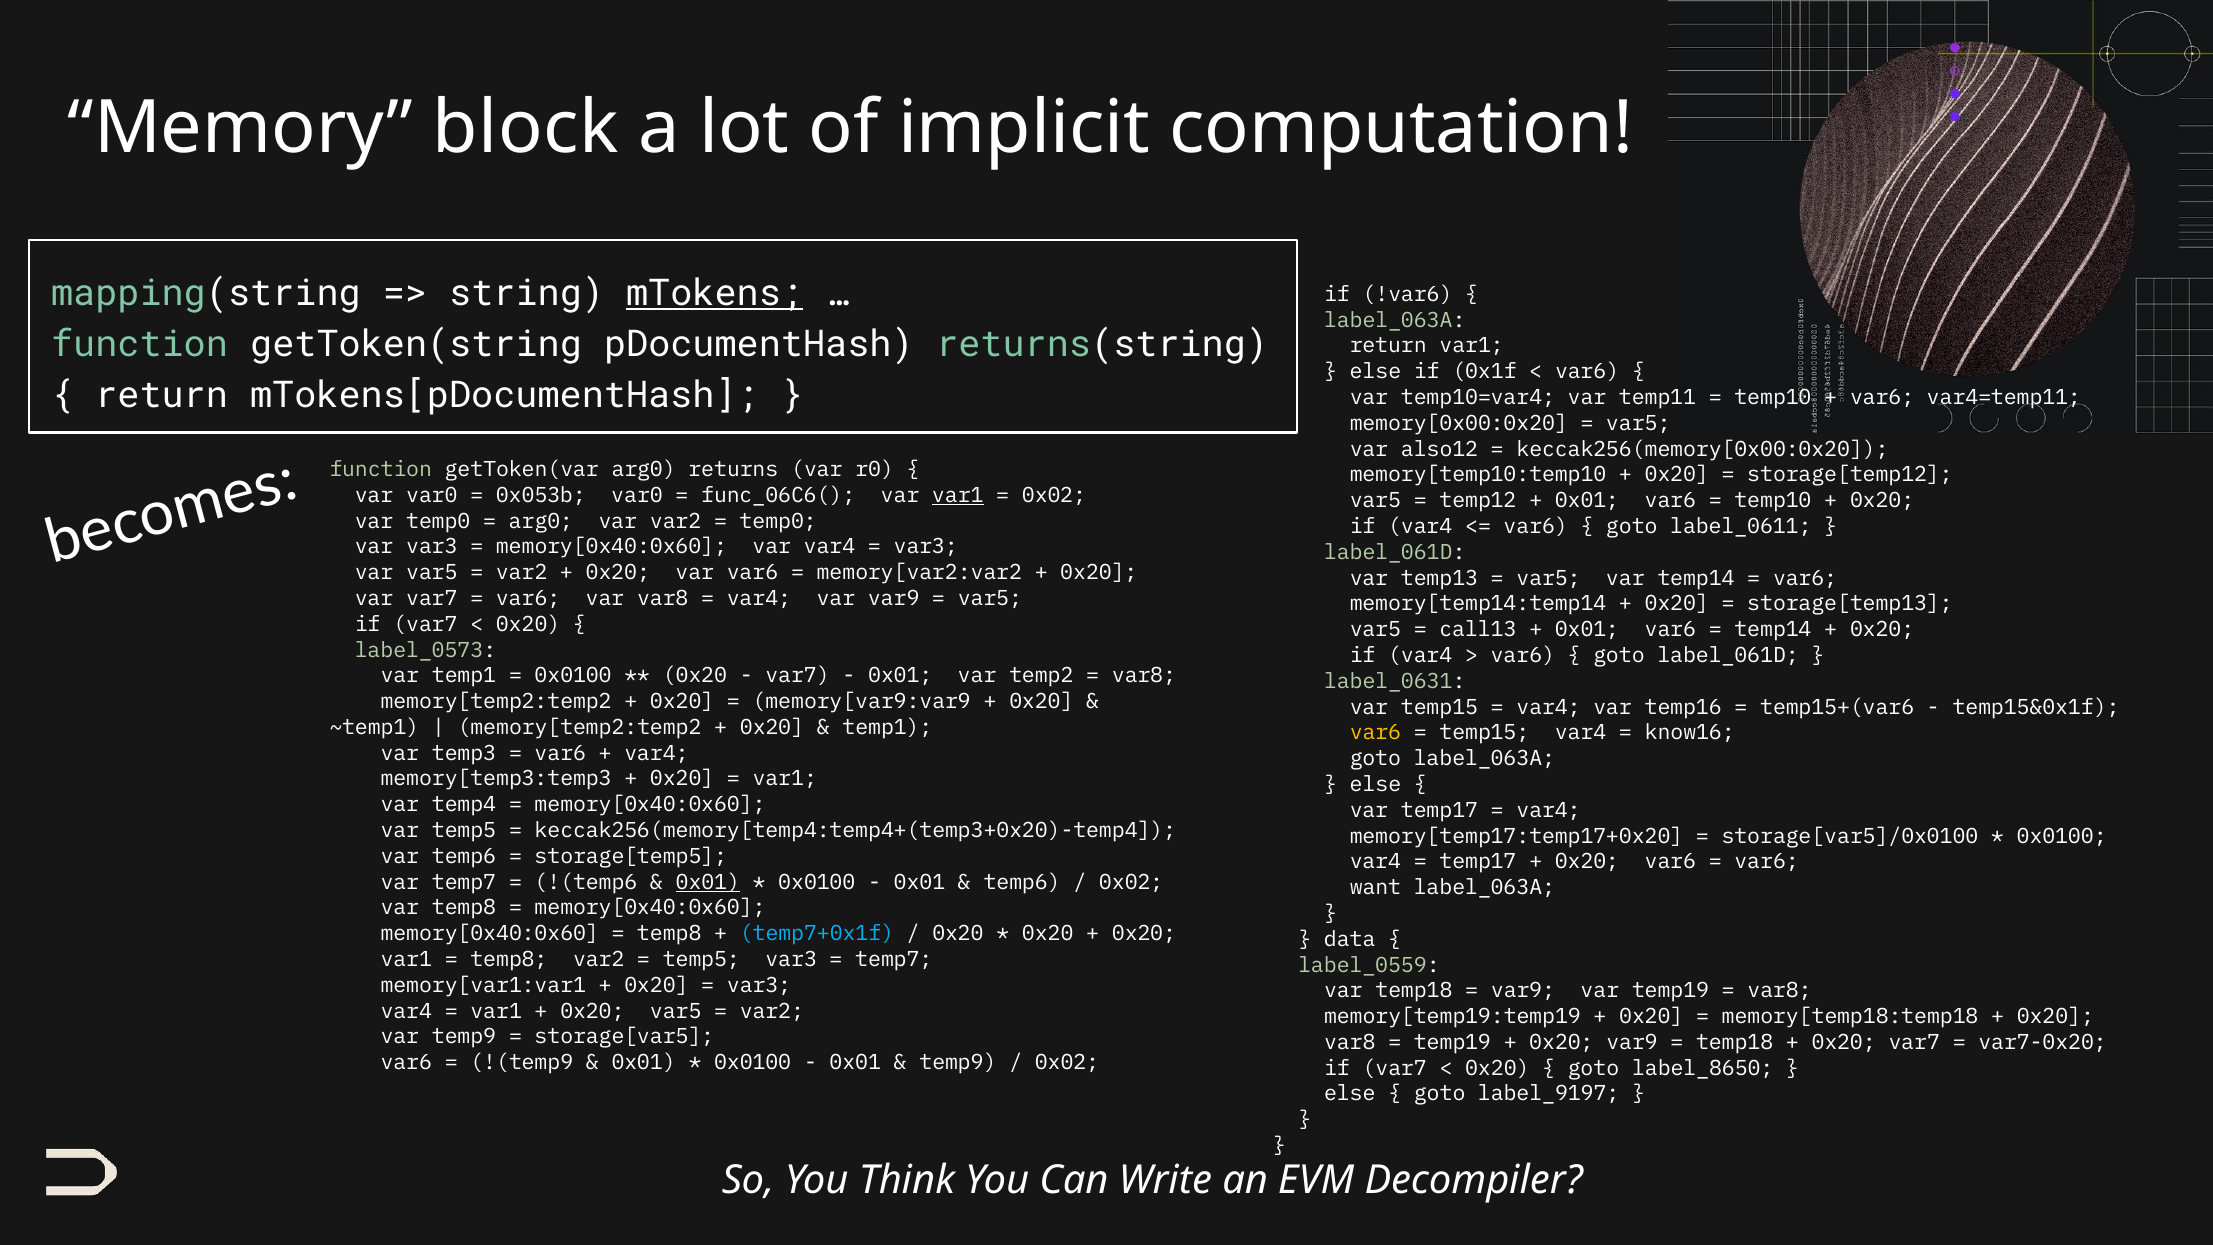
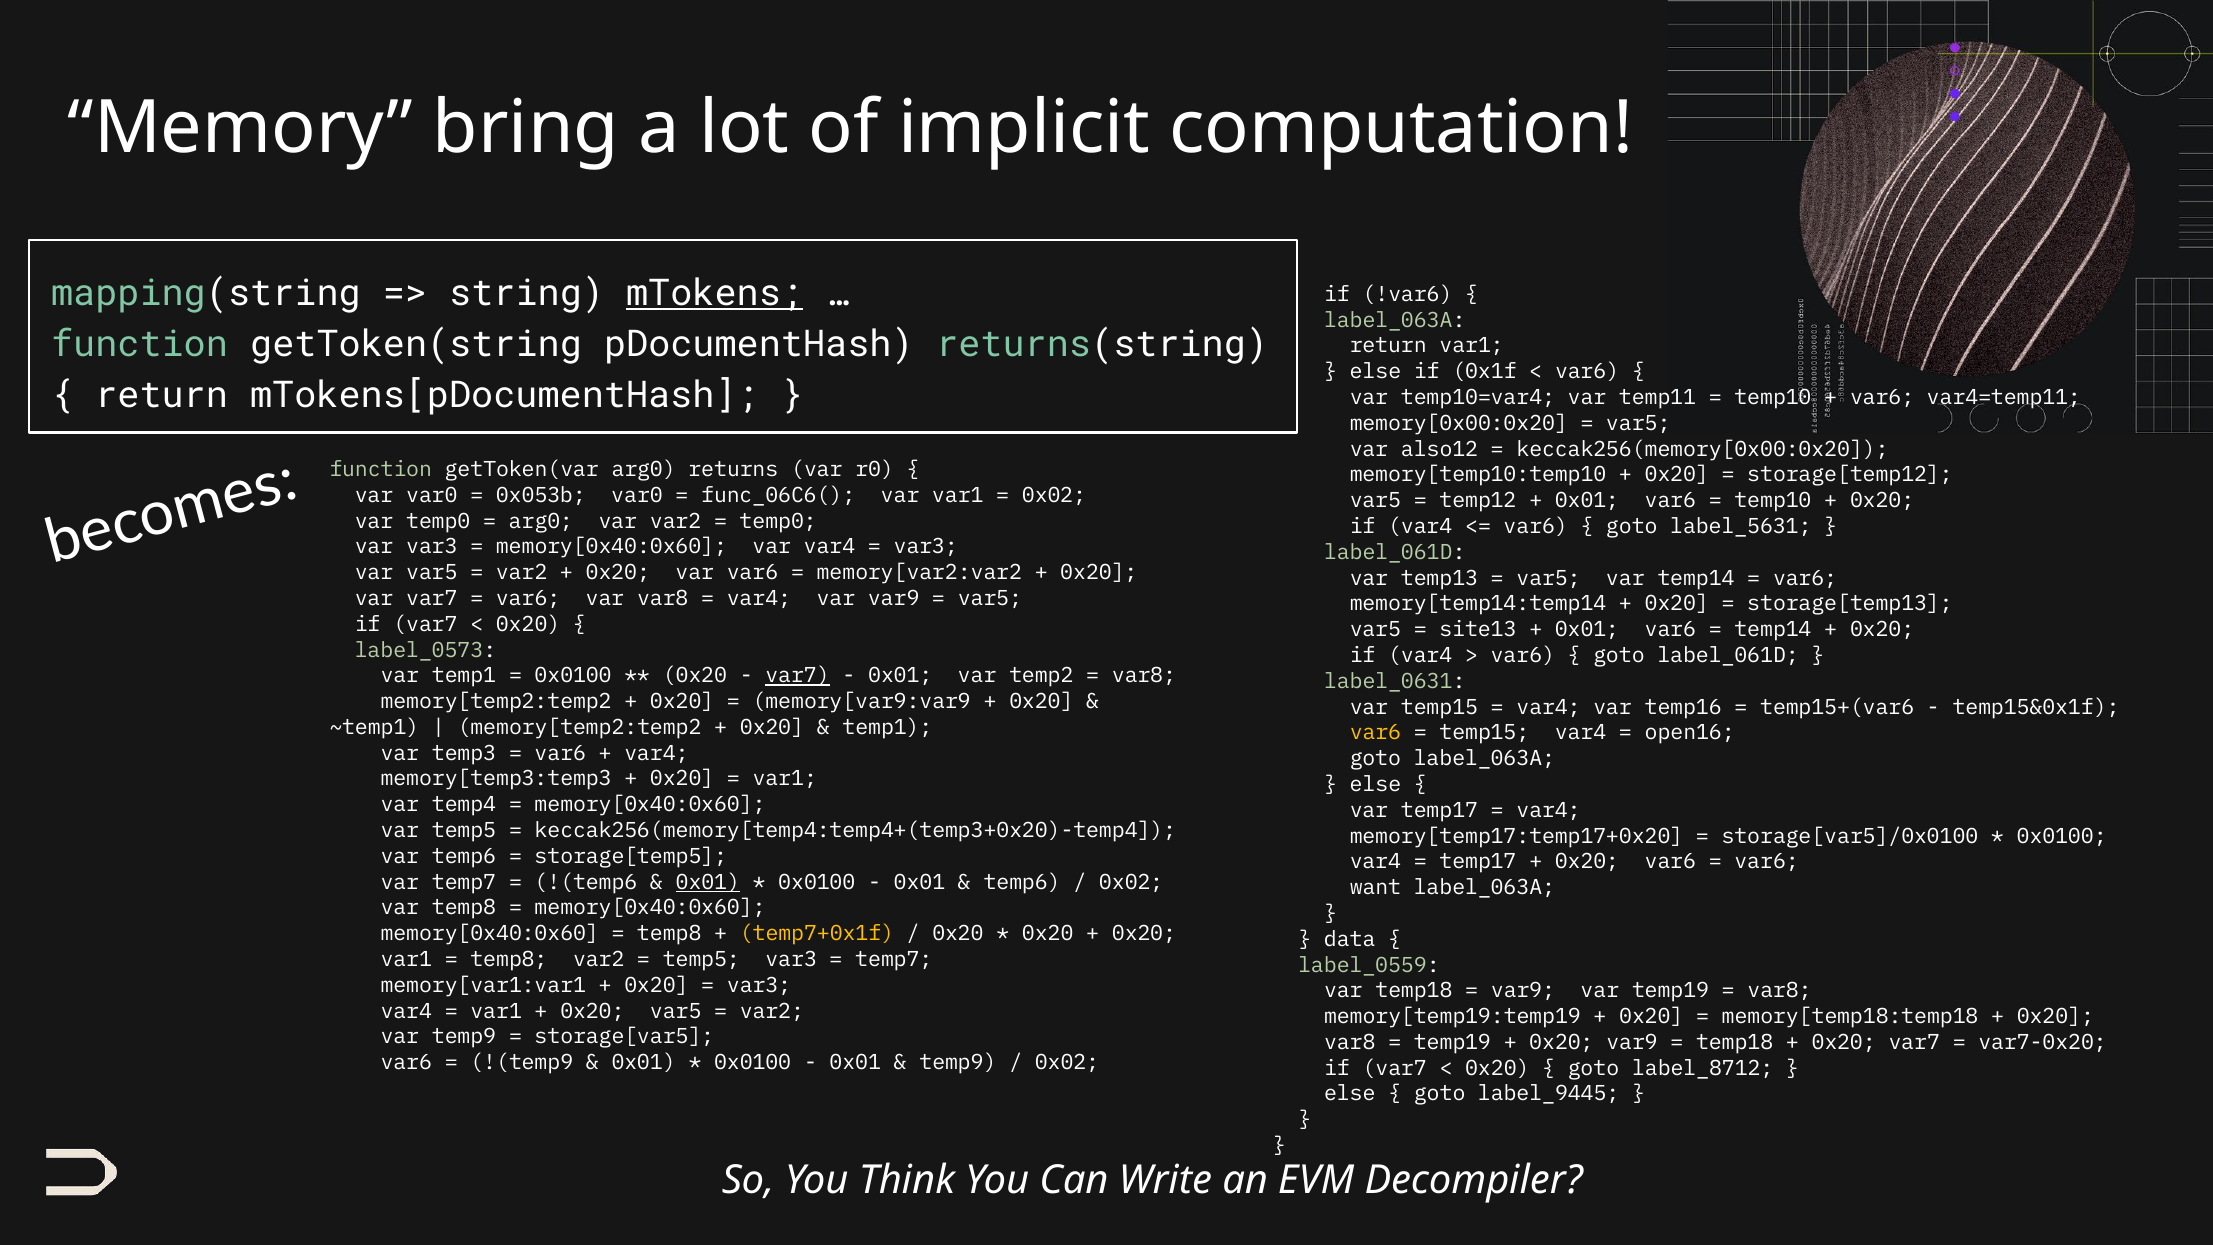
block: block -> bring
var1 at (958, 495) underline: present -> none
label_0611: label_0611 -> label_5631
call13: call13 -> site13
var7 at (798, 676) underline: none -> present
know16: know16 -> open16
temp7+0x1f colour: light blue -> yellow
label_8650: label_8650 -> label_8712
label_9197: label_9197 -> label_9445
